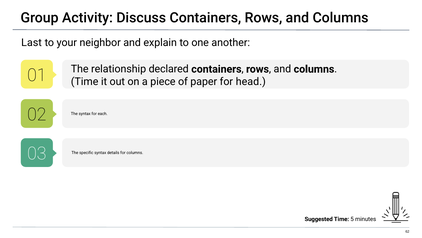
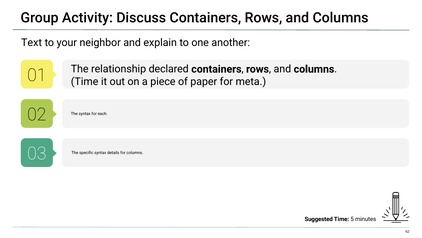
Last: Last -> Text
head: head -> meta
